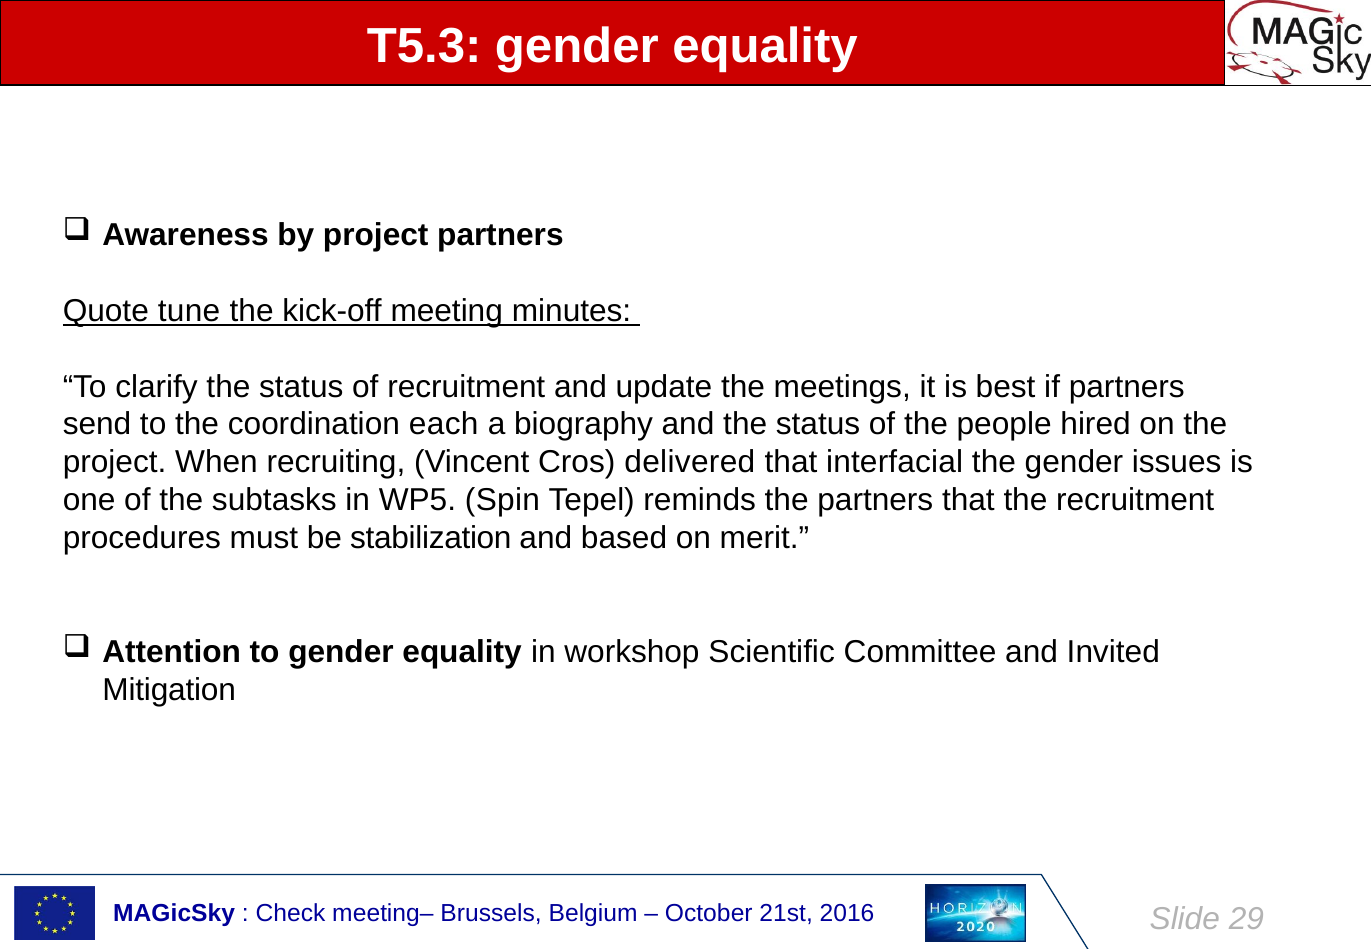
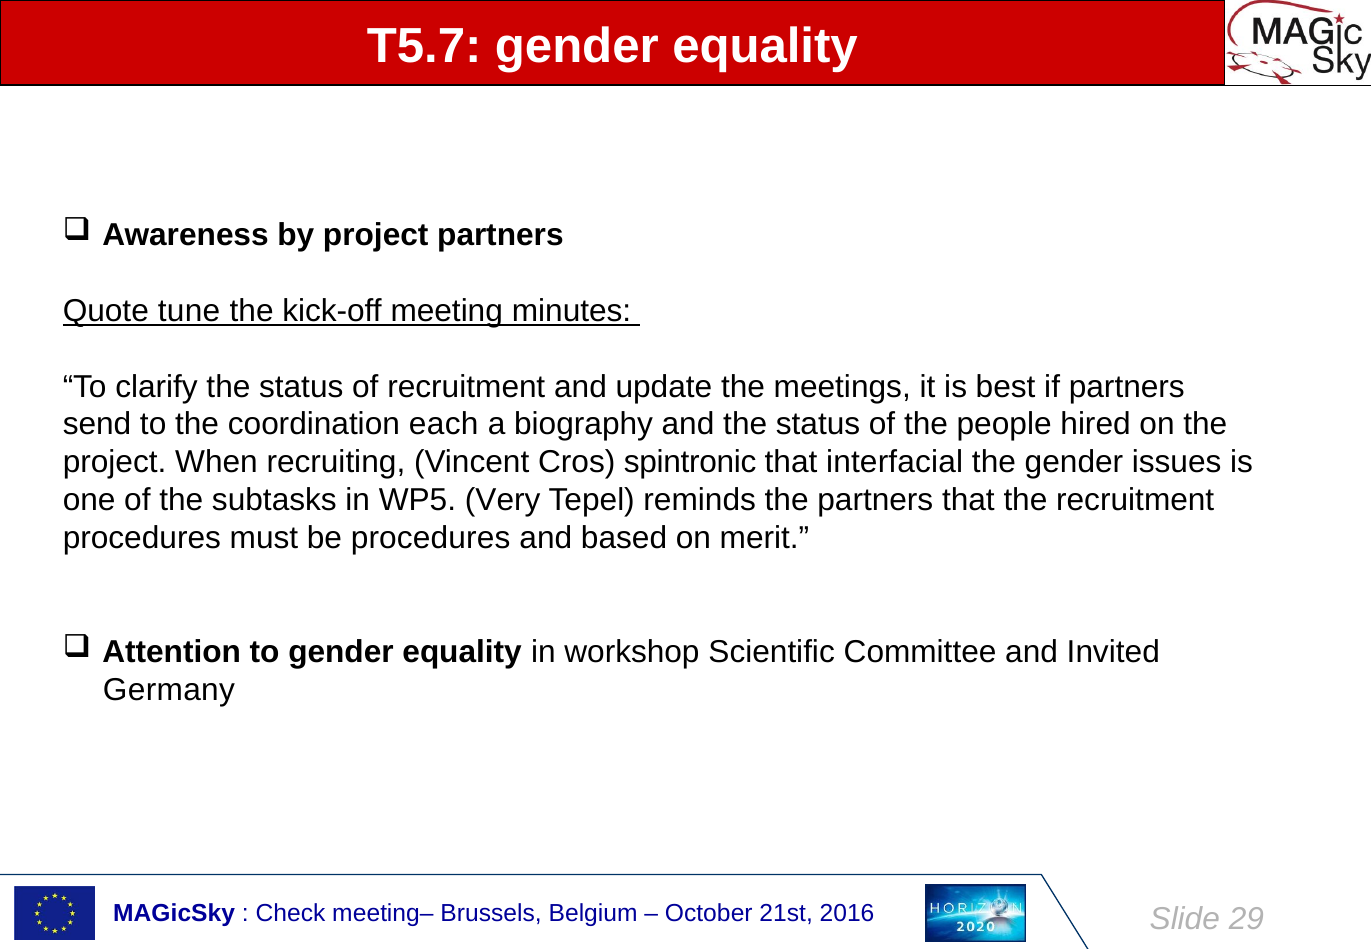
T5.3: T5.3 -> T5.7
delivered: delivered -> spintronic
Spin: Spin -> Very
be stabilization: stabilization -> procedures
Mitigation: Mitigation -> Germany
